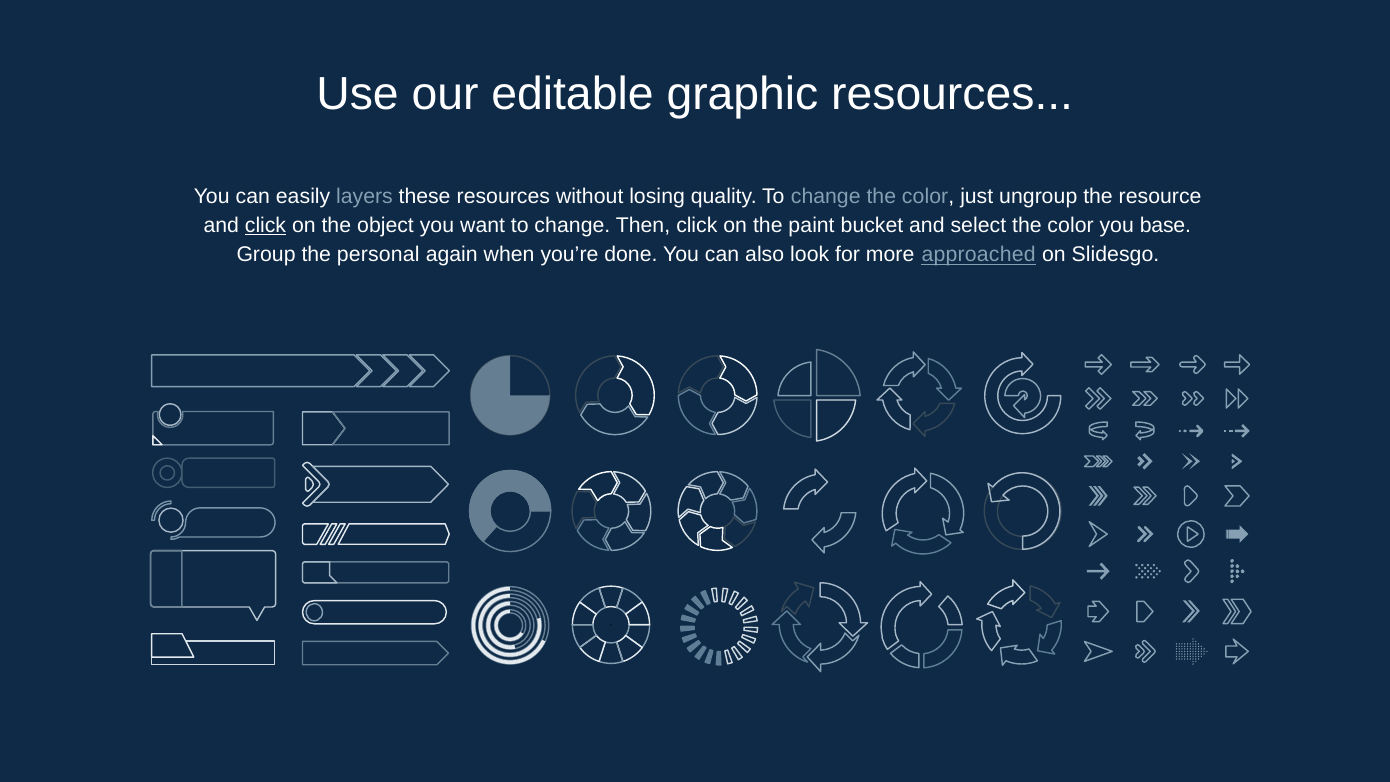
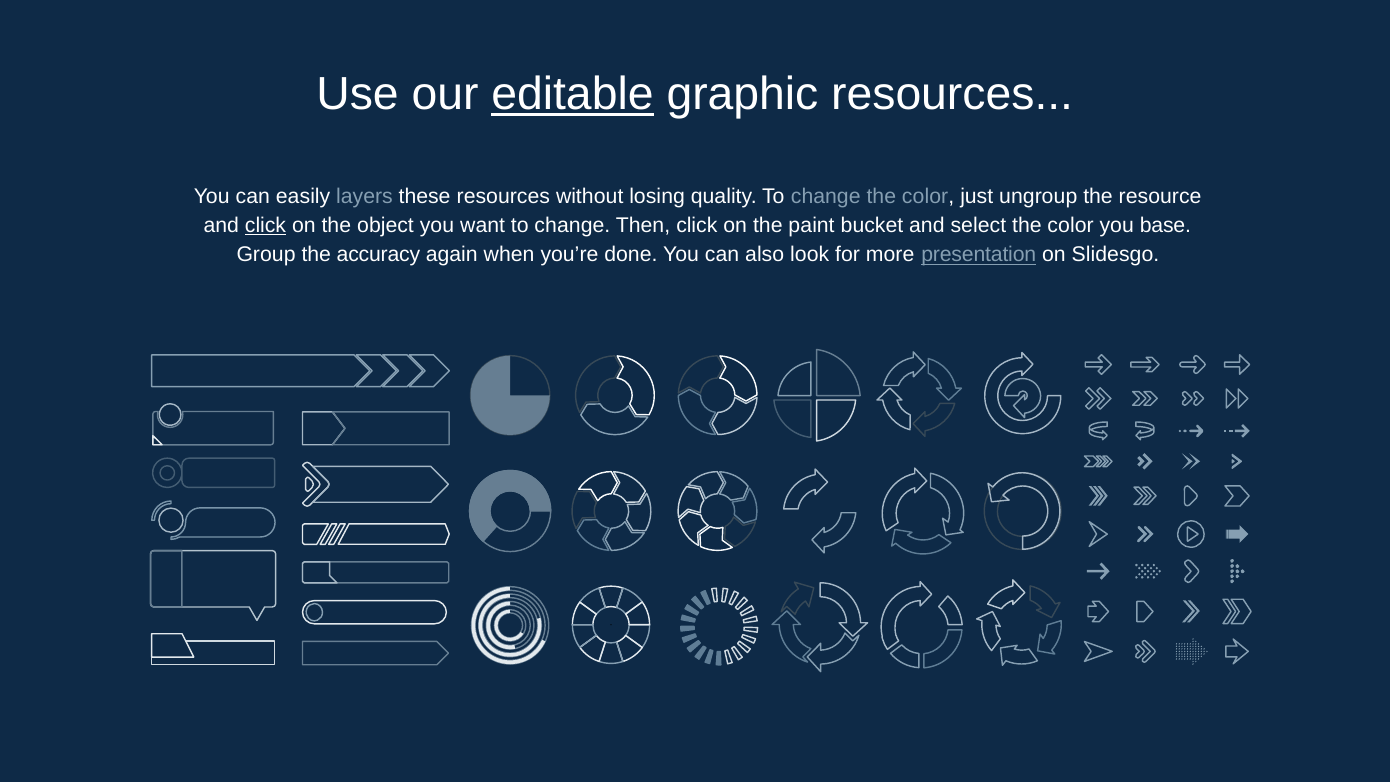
editable underline: none -> present
personal: personal -> accuracy
approached: approached -> presentation
